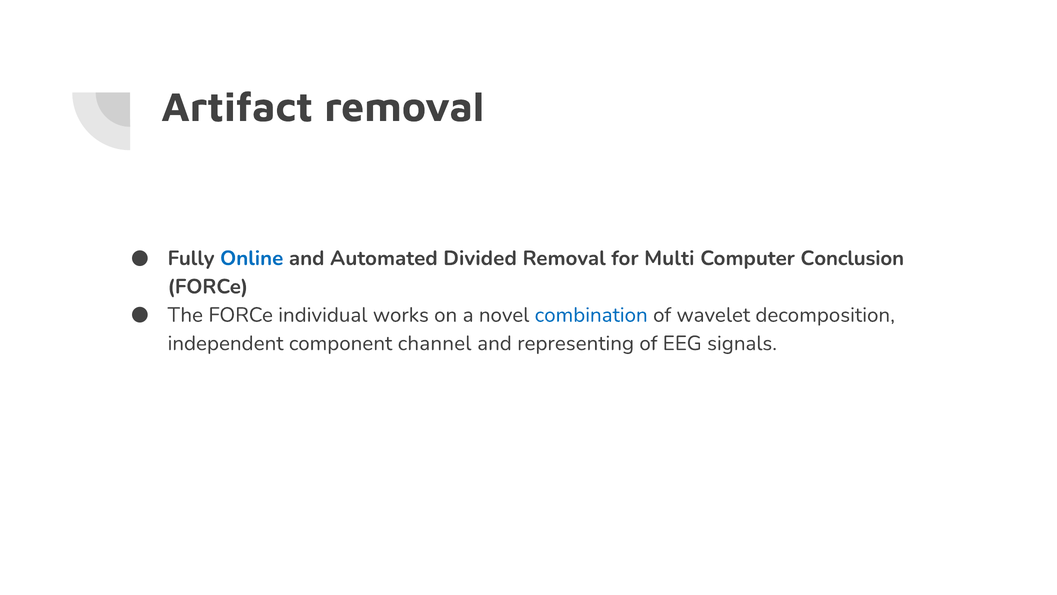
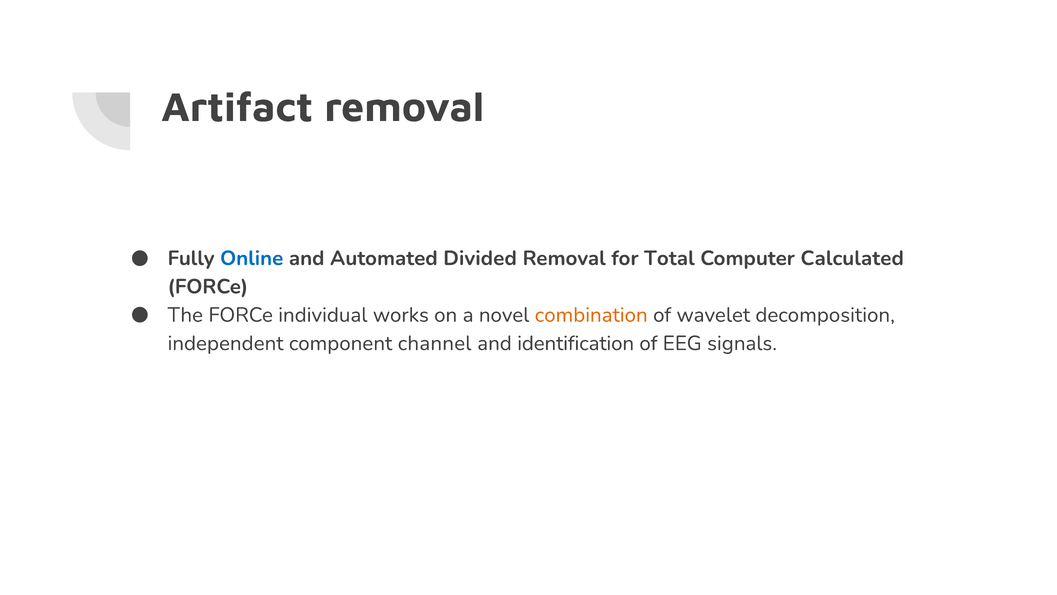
Multi: Multi -> Total
Conclusion: Conclusion -> Calculated
combination colour: blue -> orange
representing: representing -> identification
